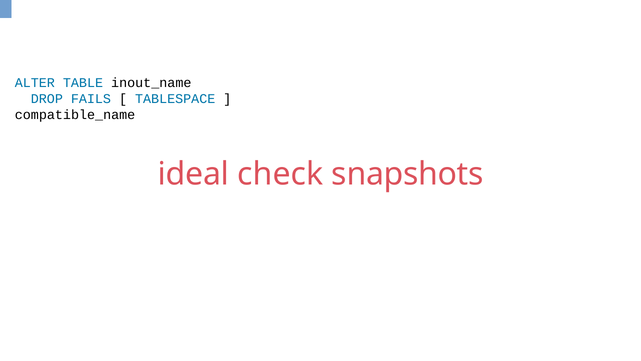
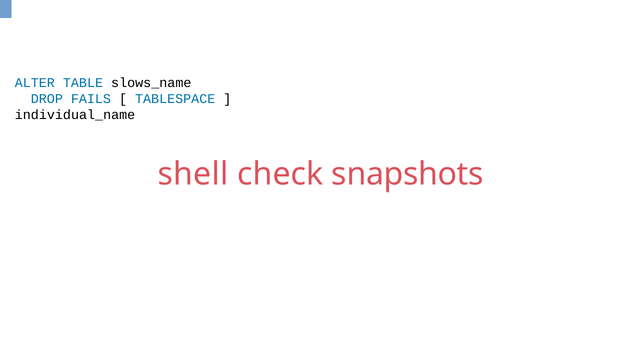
inout_name: inout_name -> slows_name
compatible_name: compatible_name -> individual_name
ideal: ideal -> shell
